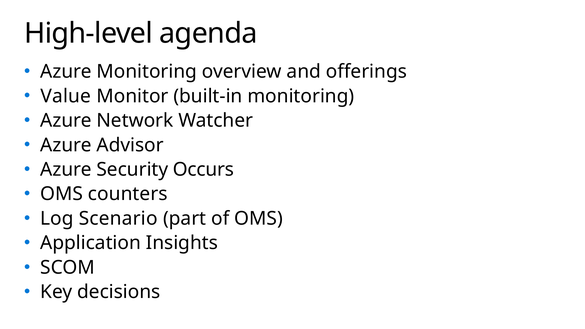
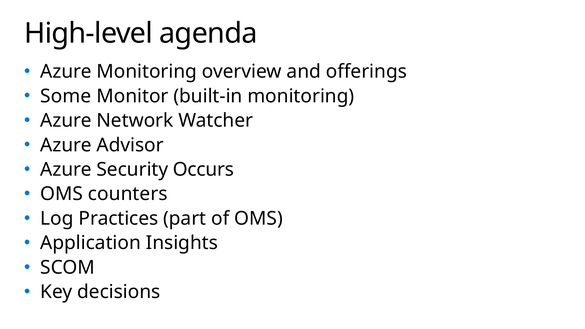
Value: Value -> Some
Scenario: Scenario -> Practices
